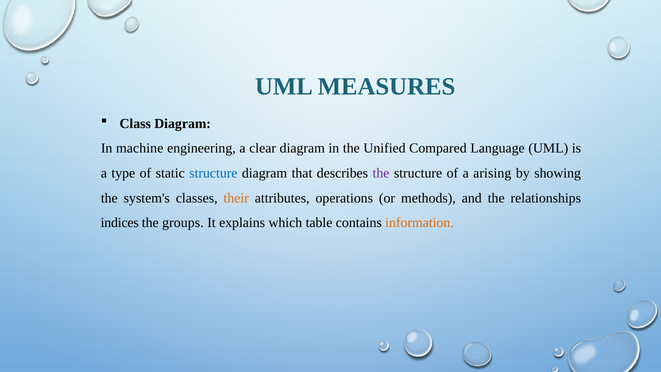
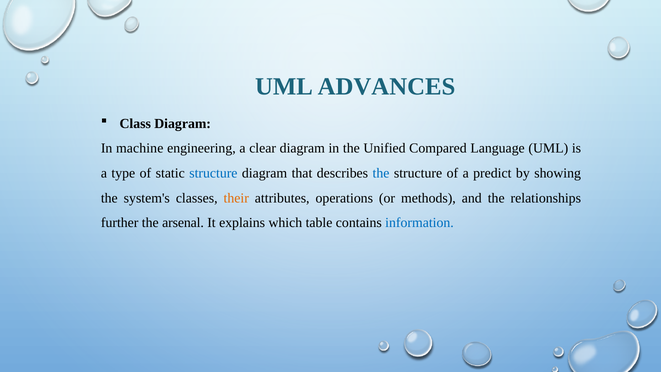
MEASURES: MEASURES -> ADVANCES
the at (381, 173) colour: purple -> blue
arising: arising -> predict
indices: indices -> further
groups: groups -> arsenal
information colour: orange -> blue
